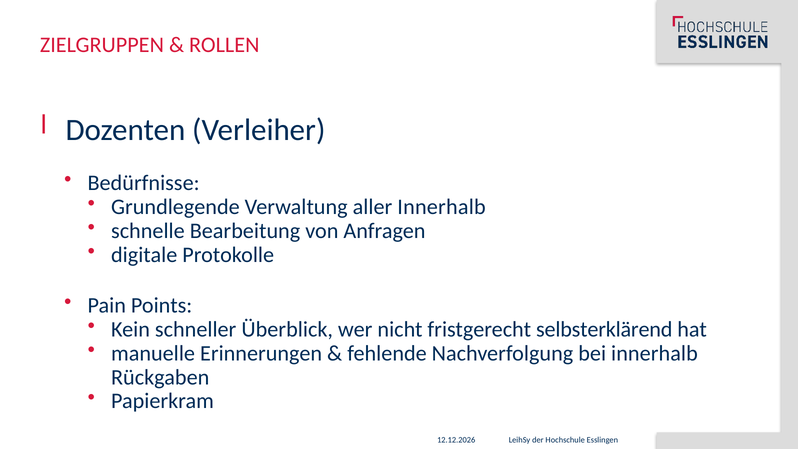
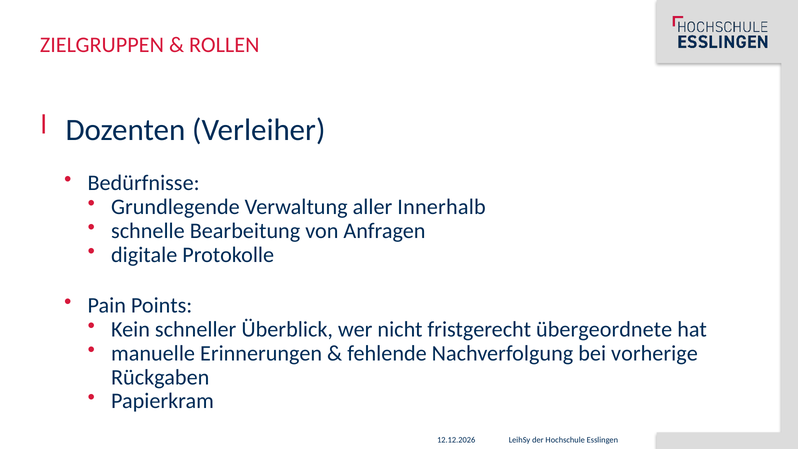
selbsterklärend: selbsterklärend -> übergeordnete
bei innerhalb: innerhalb -> vorherige
